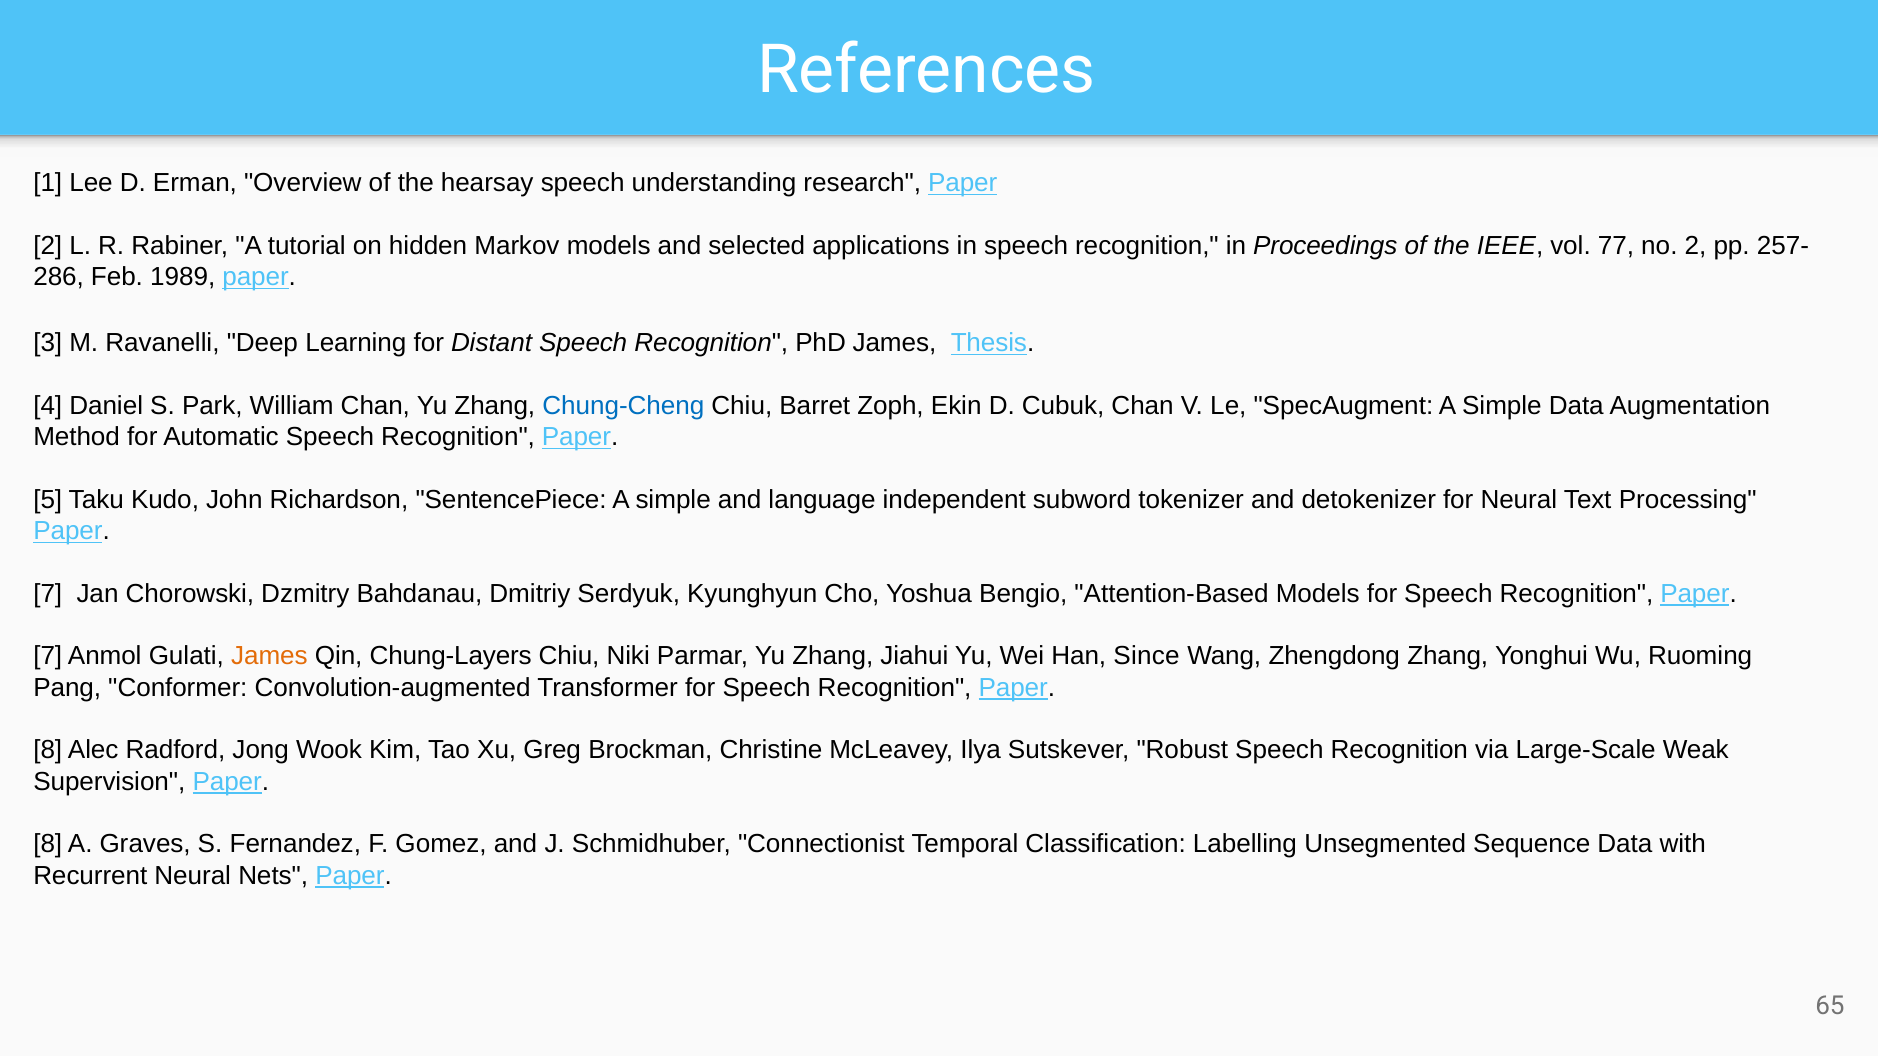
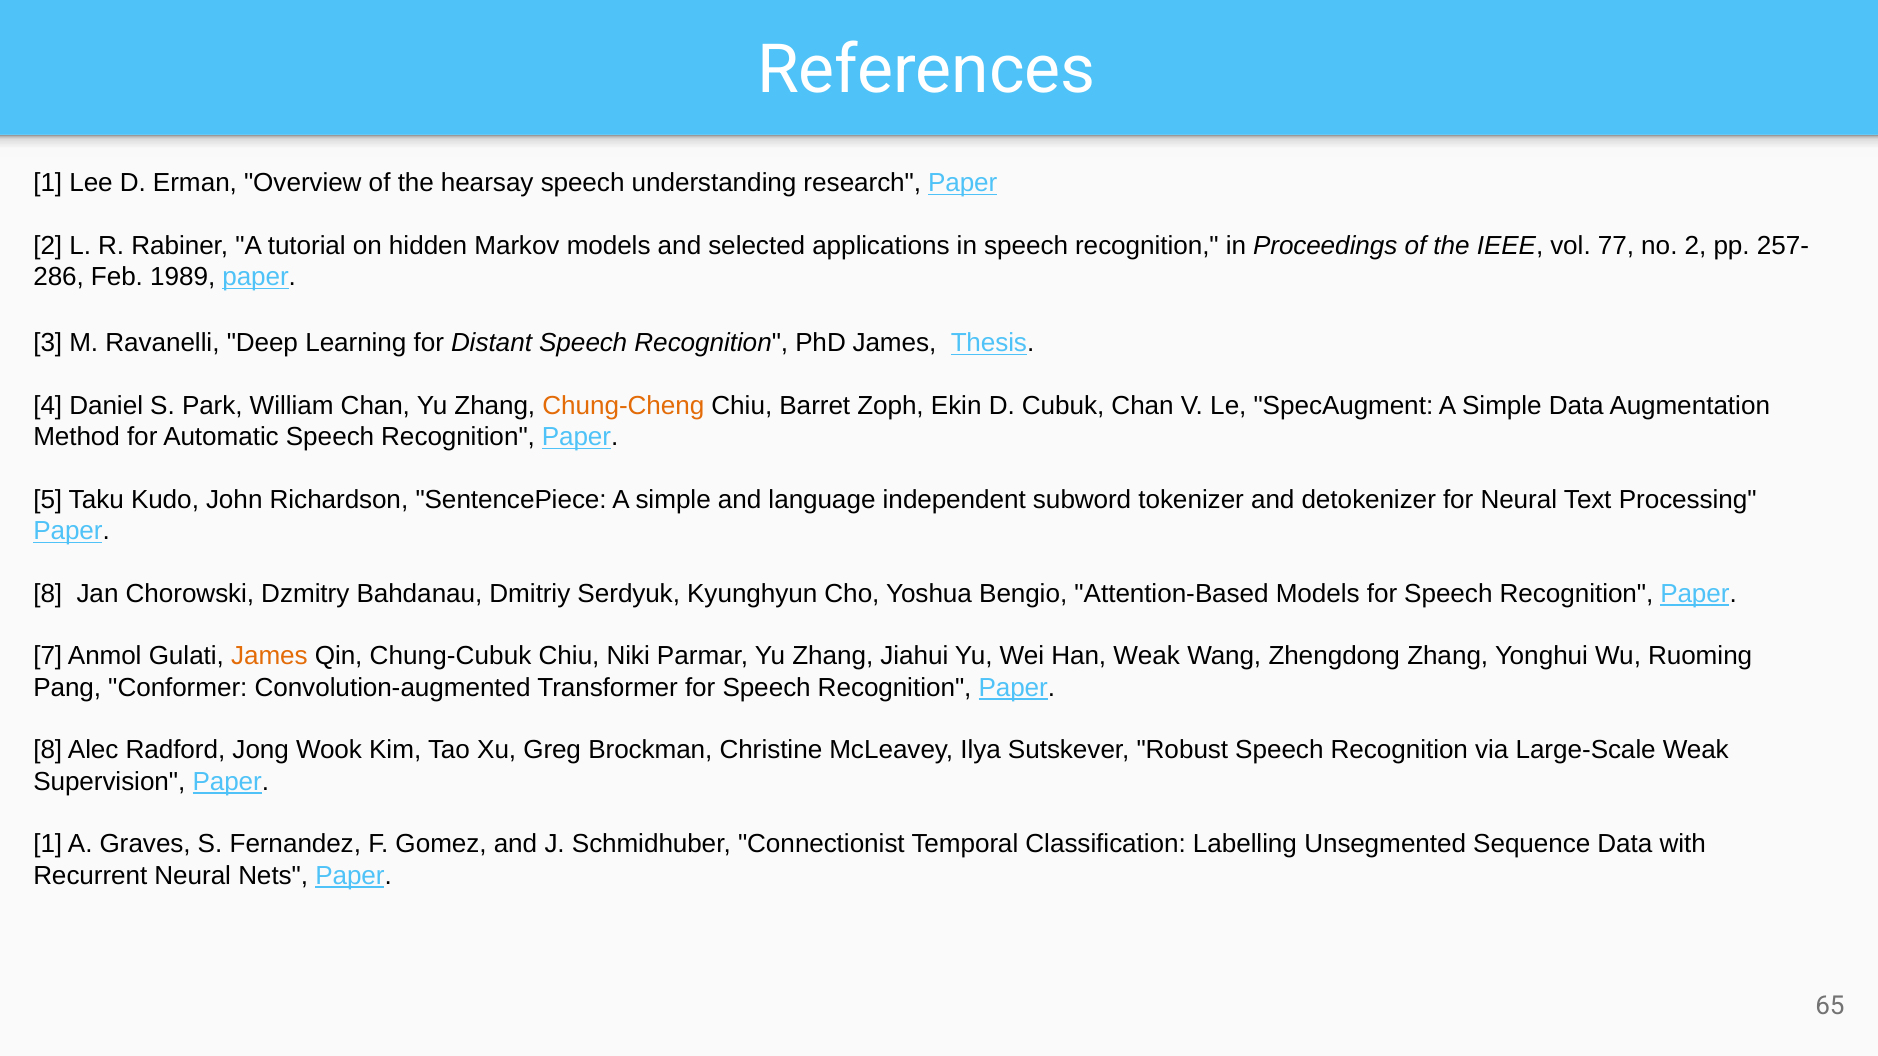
Chung-Cheng colour: blue -> orange
7 at (48, 594): 7 -> 8
Chung-Layers: Chung-Layers -> Chung-Cubuk
Han Since: Since -> Weak
8 at (48, 845): 8 -> 1
